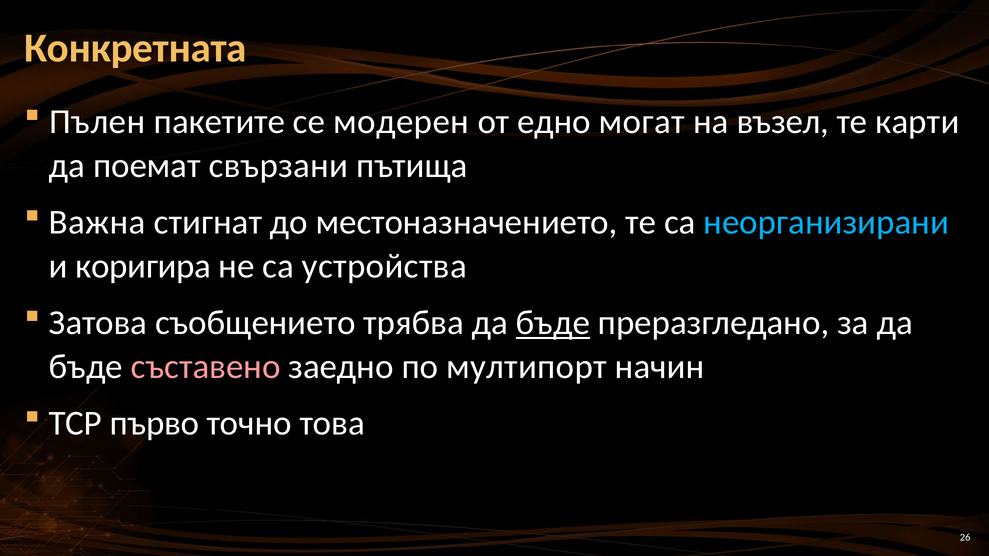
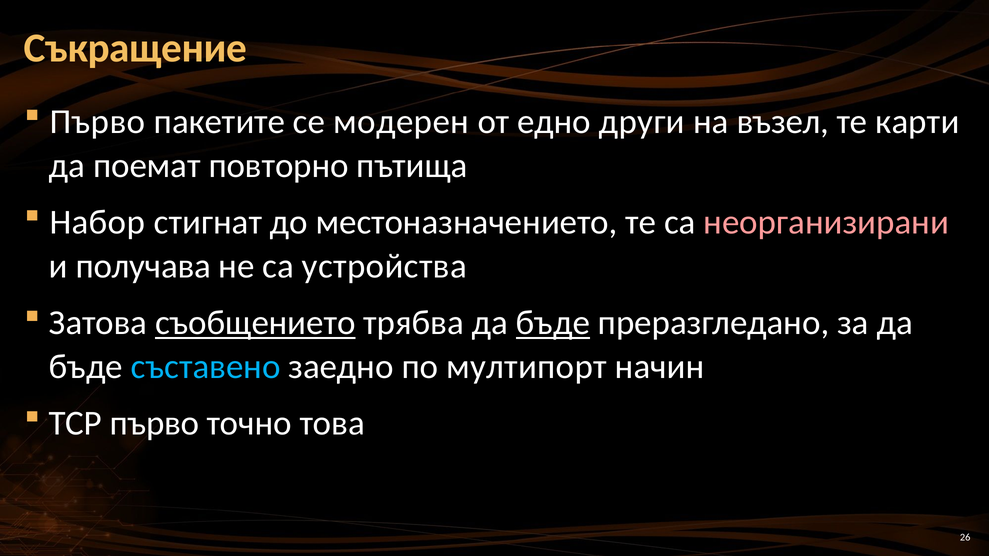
Конкретната: Конкретната -> Съкращение
Пълен at (97, 122): Пълен -> Първо
могат: могат -> други
свързани: свързани -> повторно
Важна: Важна -> Набор
неорганизирани colour: light blue -> pink
коригира: коригира -> получава
съобщението underline: none -> present
съставено colour: pink -> light blue
